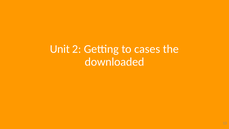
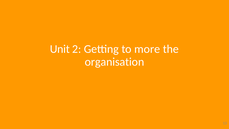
cases: cases -> more
downloaded: downloaded -> organisation
